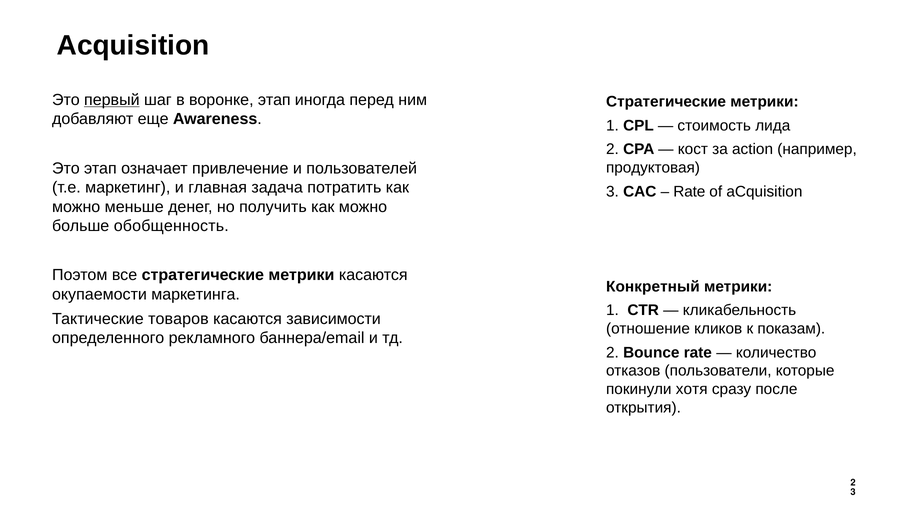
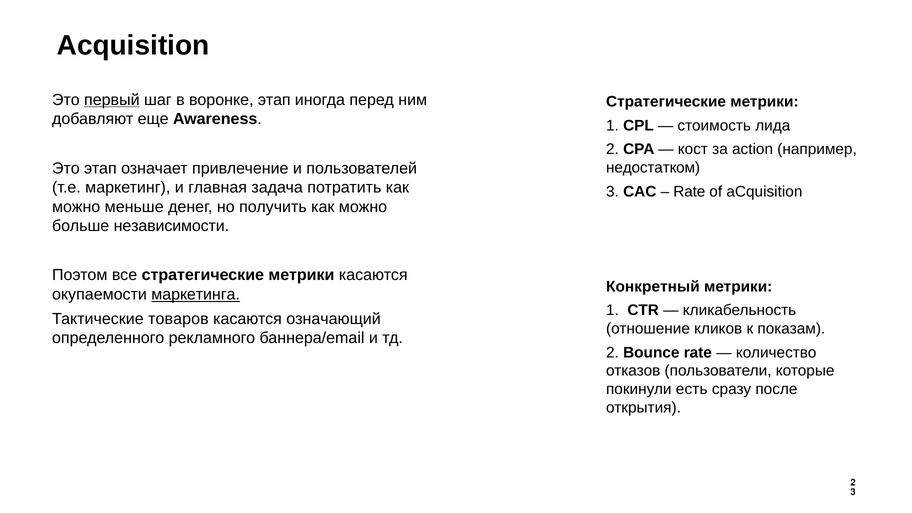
продуктовая: продуктовая -> недостатком
обобщенность: обобщенность -> независимости
маркетинга underline: none -> present
зависимости: зависимости -> означающий
хотя: хотя -> есть
